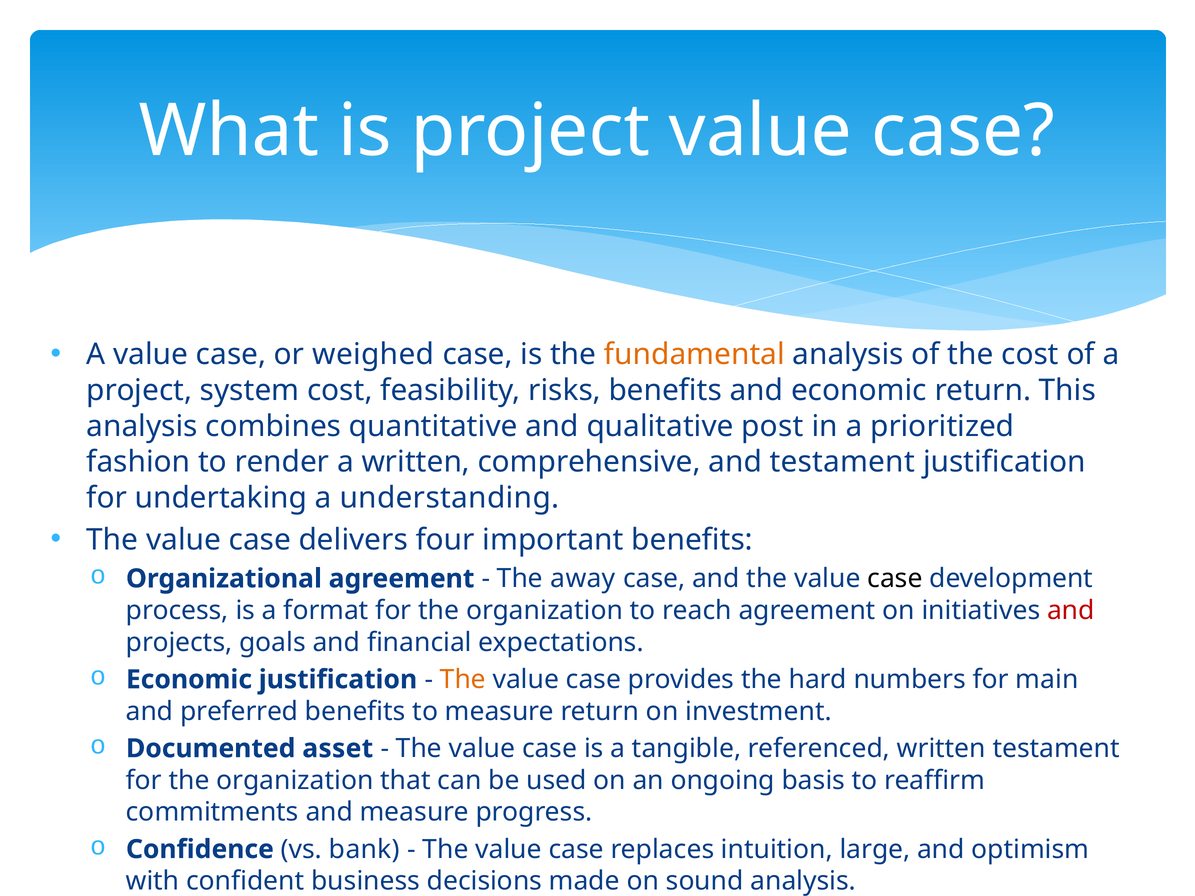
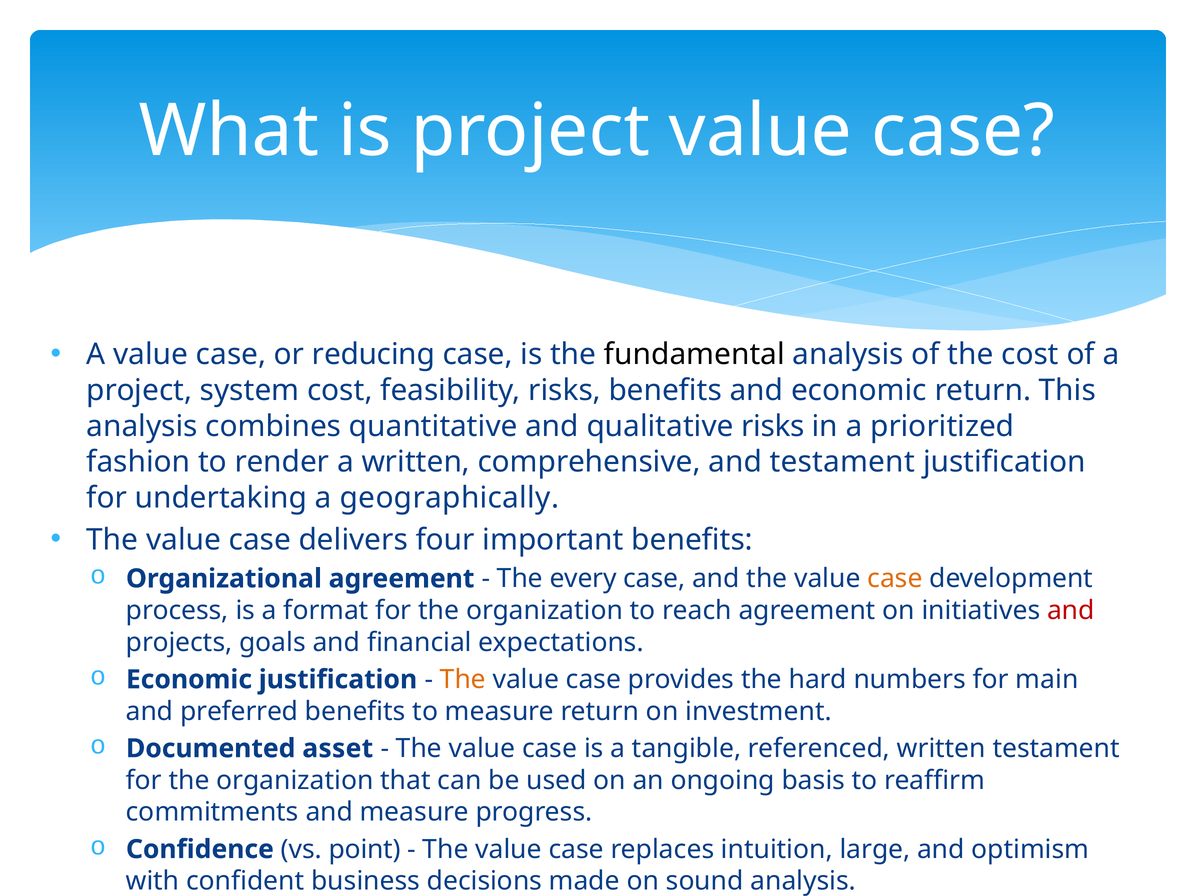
weighed: weighed -> reducing
fundamental colour: orange -> black
qualitative post: post -> risks
understanding: understanding -> geographically
away: away -> every
case at (895, 579) colour: black -> orange
bank: bank -> point
